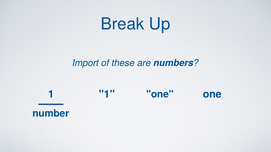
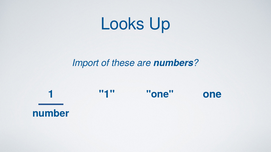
Break: Break -> Looks
